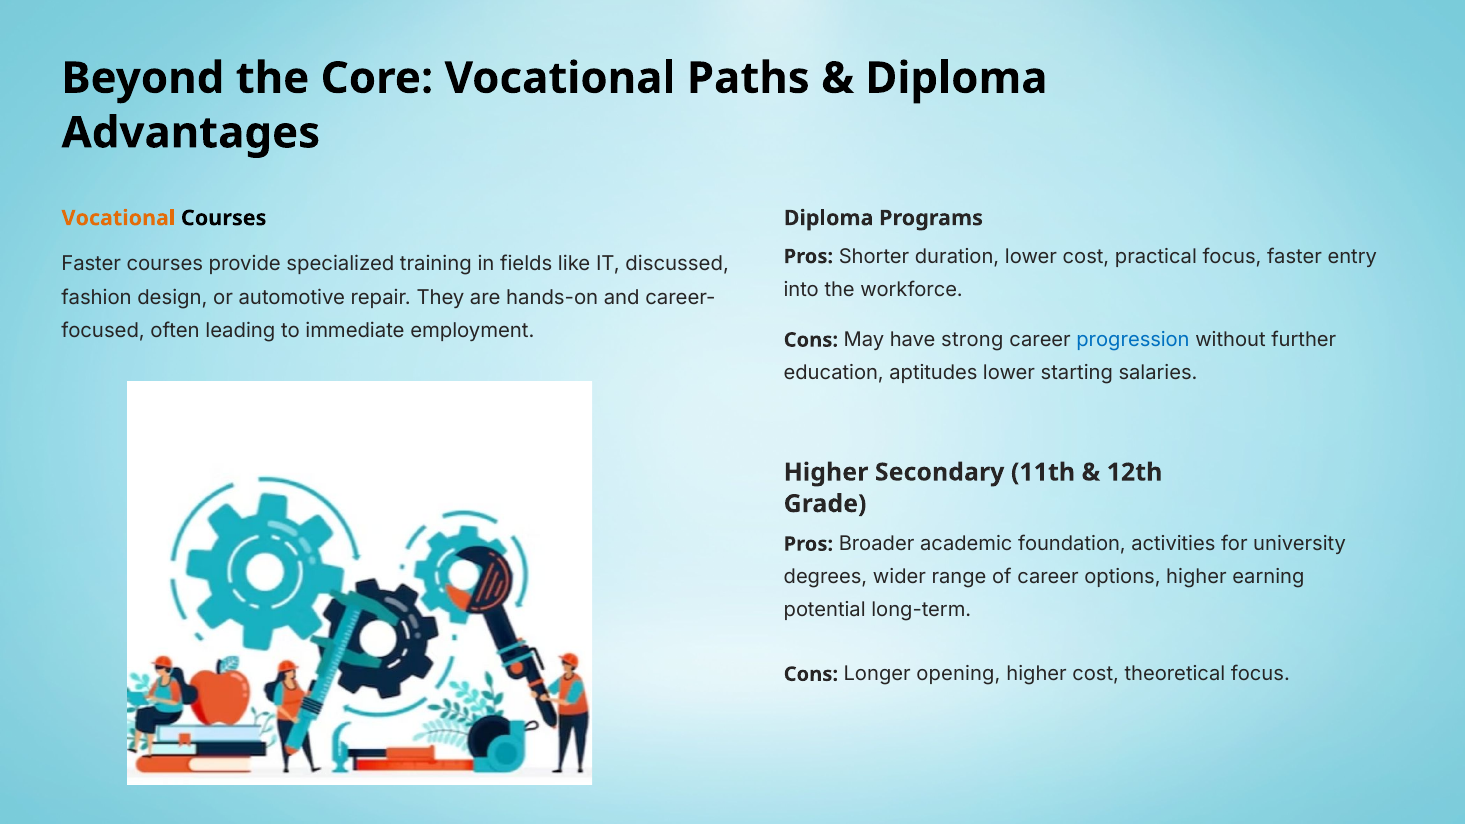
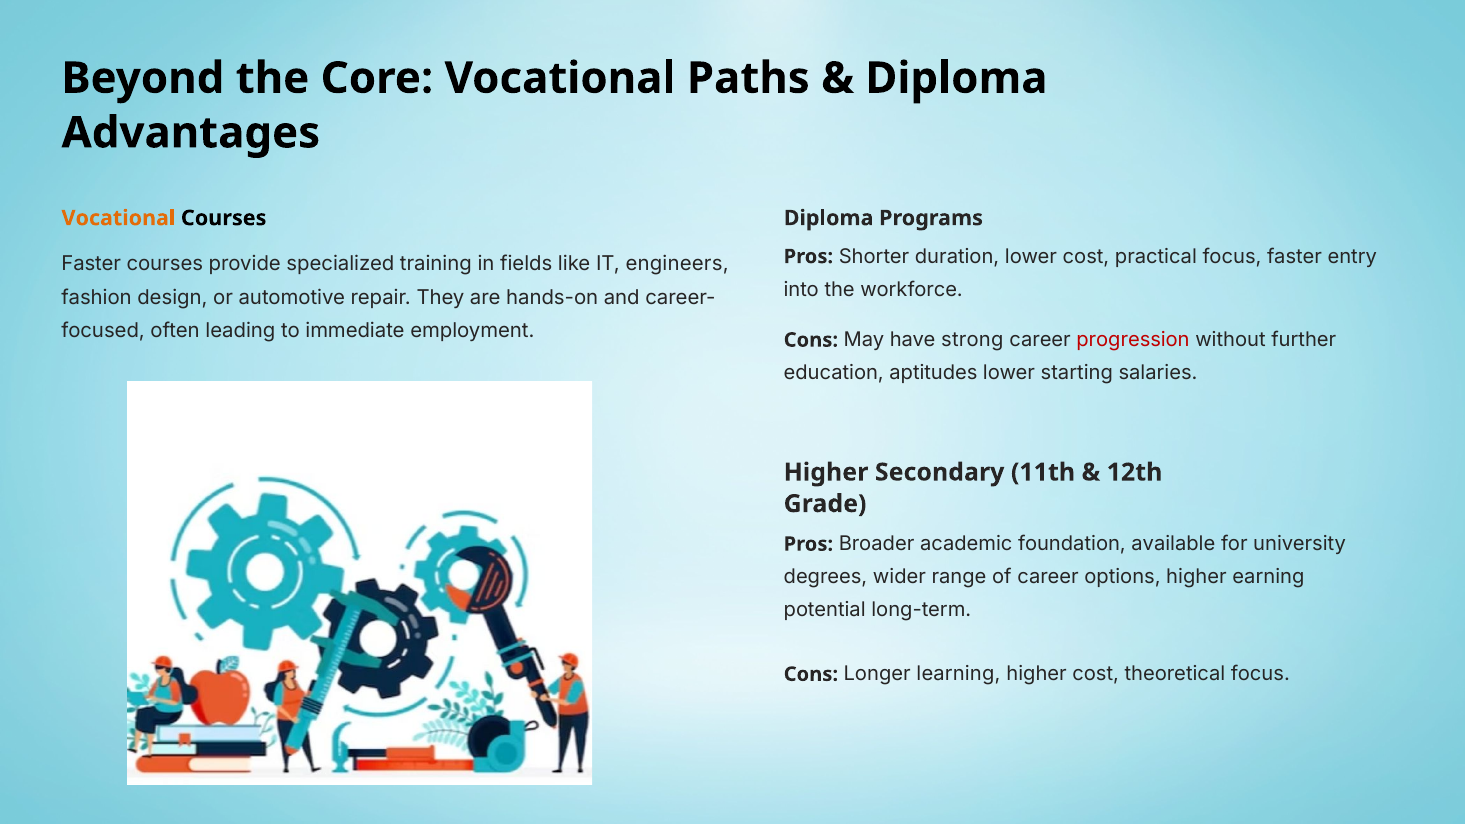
discussed: discussed -> engineers
progression colour: blue -> red
activities: activities -> available
opening: opening -> learning
